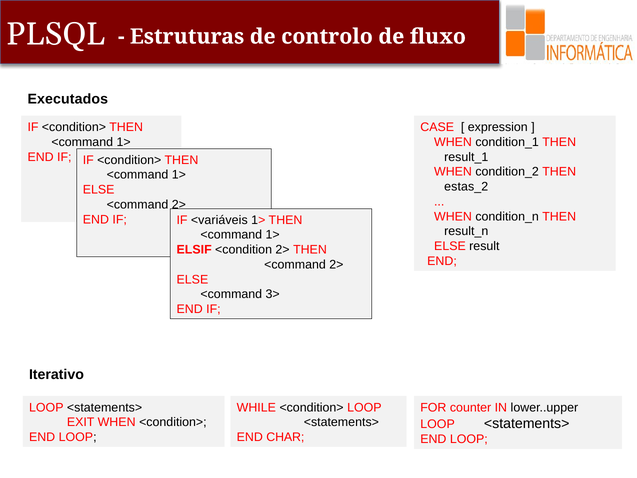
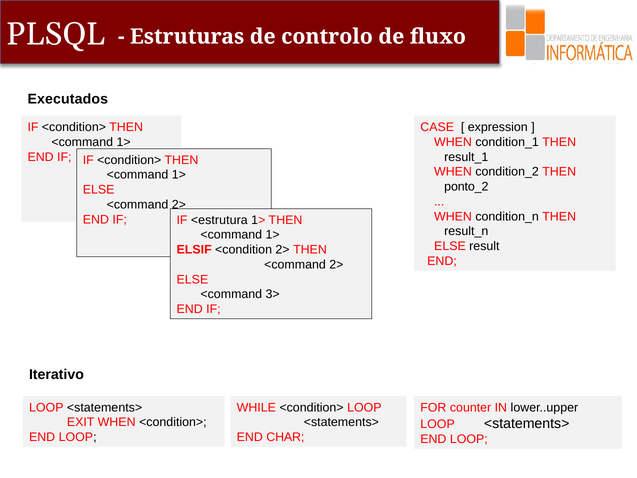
estas_2: estas_2 -> ponto_2
<variáveis: <variáveis -> <estrutura
